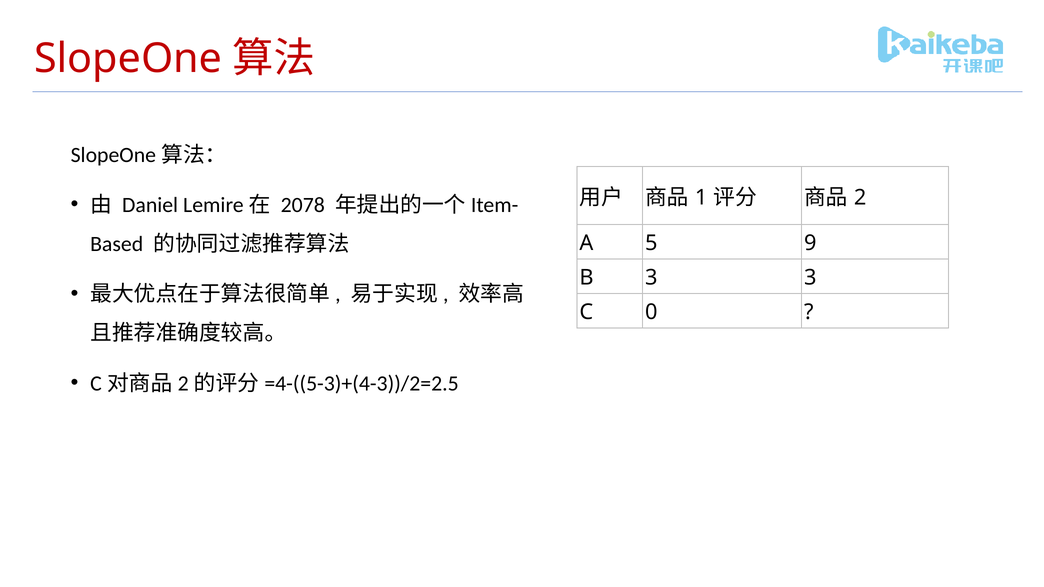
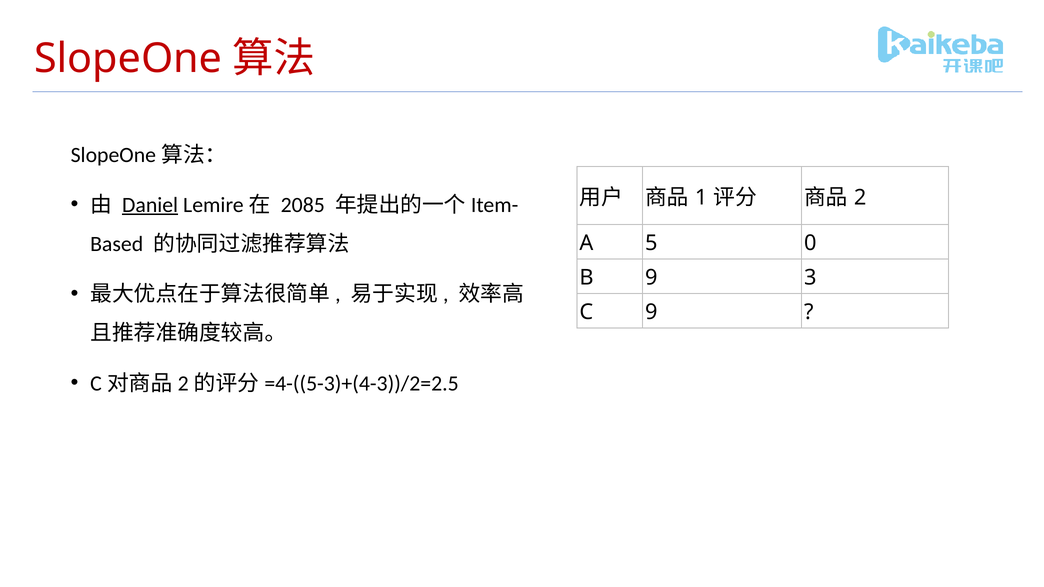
Daniel underline: none -> present
2078: 2078 -> 2085
9: 9 -> 0
B 3: 3 -> 9
C 0: 0 -> 9
